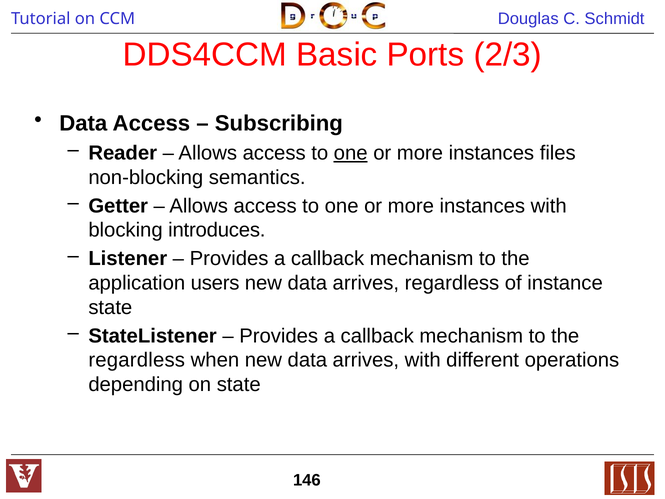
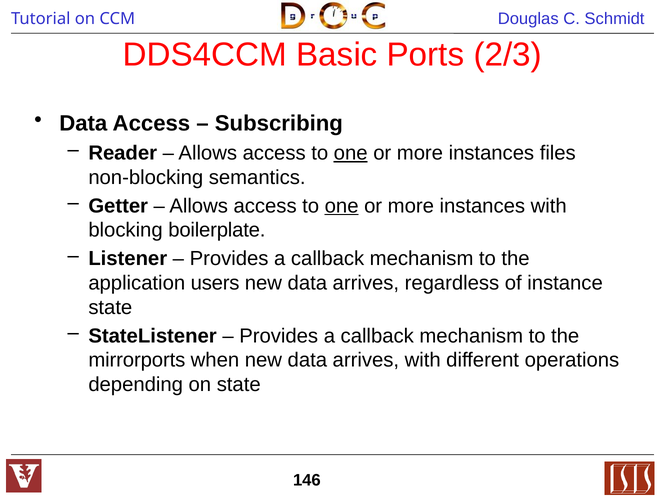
one at (342, 206) underline: none -> present
introduces: introduces -> boilerplate
regardless at (137, 360): regardless -> mirrorports
